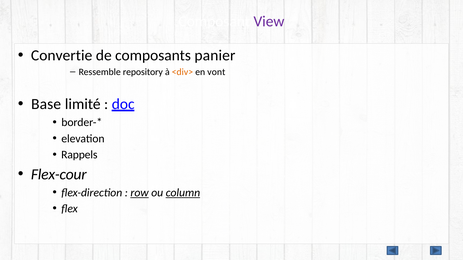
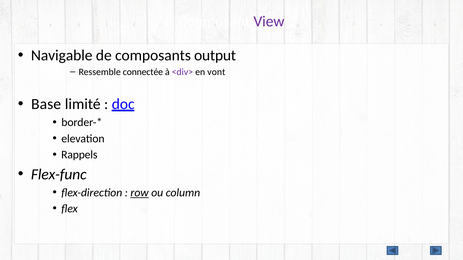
Convertie: Convertie -> Navigable
panier: panier -> output
repository: repository -> connectée
<div> colour: orange -> purple
Flex-cour: Flex-cour -> Flex-func
column underline: present -> none
